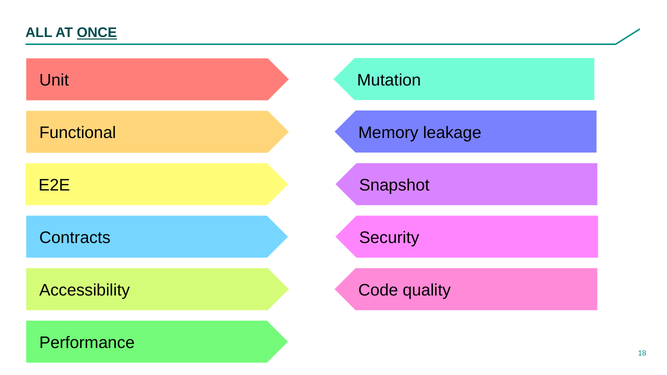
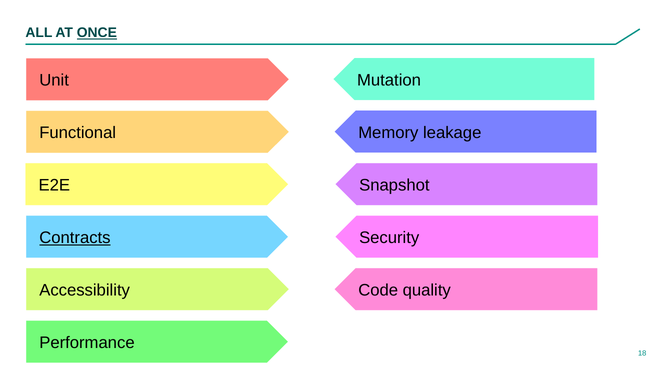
Contracts underline: none -> present
